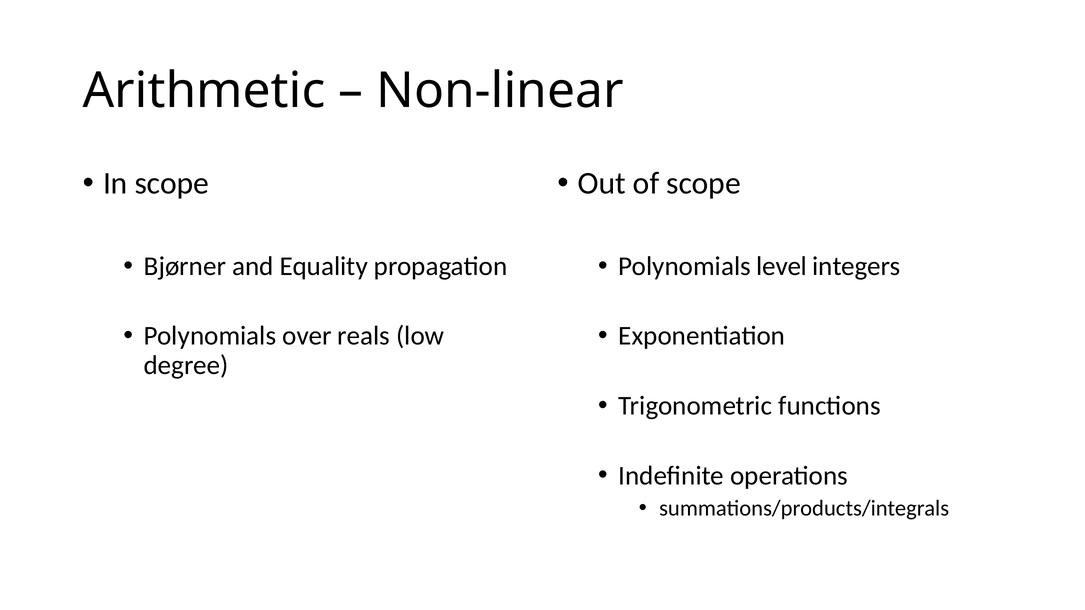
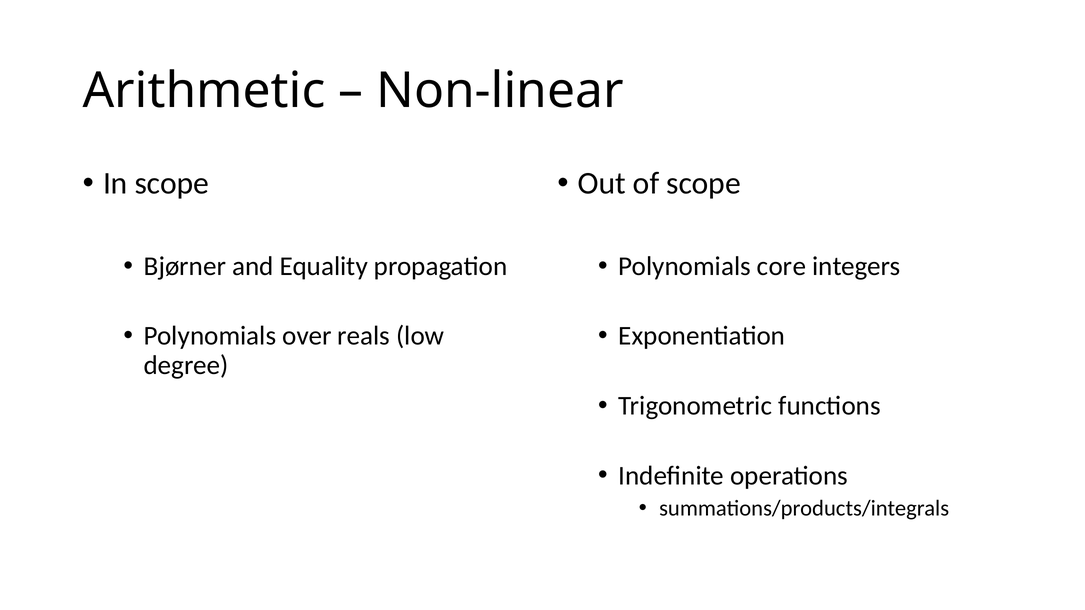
level: level -> core
